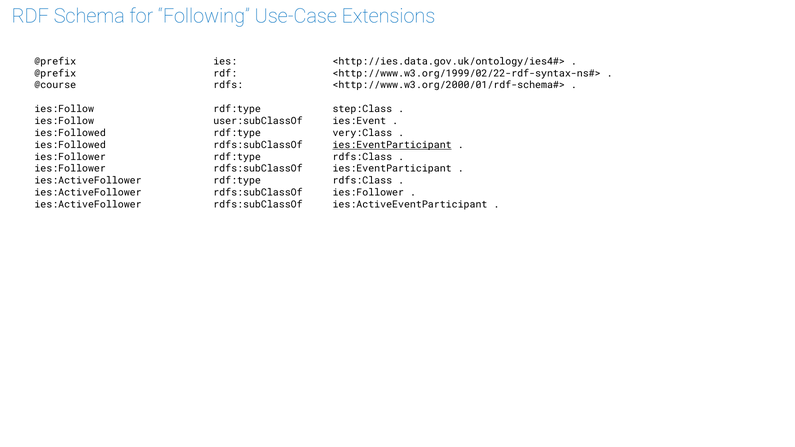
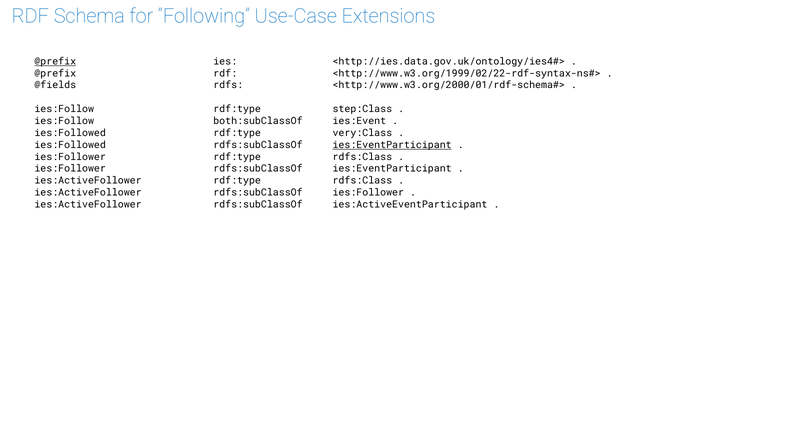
@prefix at (55, 61) underline: none -> present
@course: @course -> @fields
user:subClassOf: user:subClassOf -> both:subClassOf
